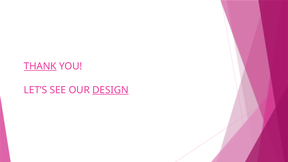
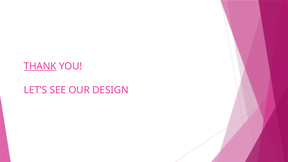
DESIGN underline: present -> none
